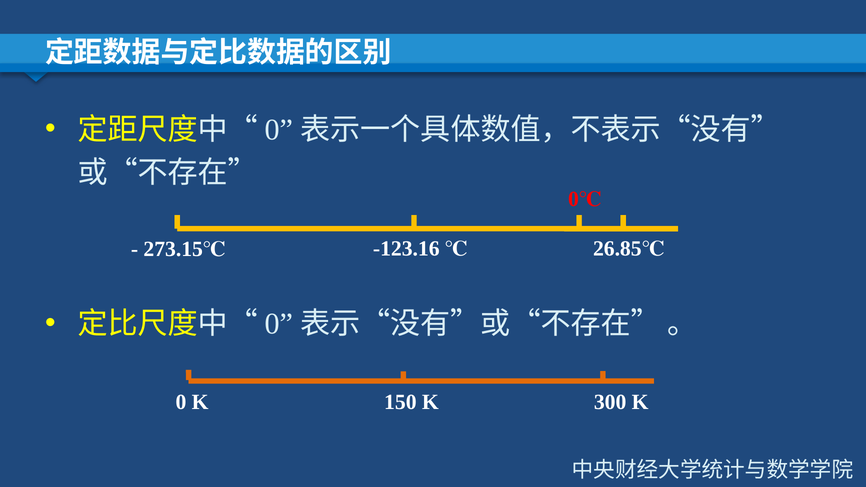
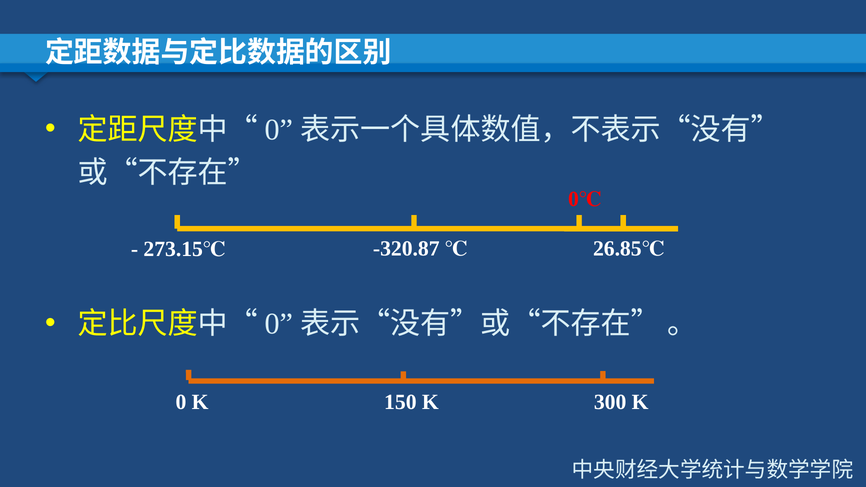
-123.16: -123.16 -> -320.87
